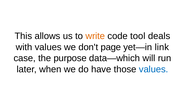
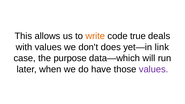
tool: tool -> true
page: page -> does
values at (154, 69) colour: blue -> purple
